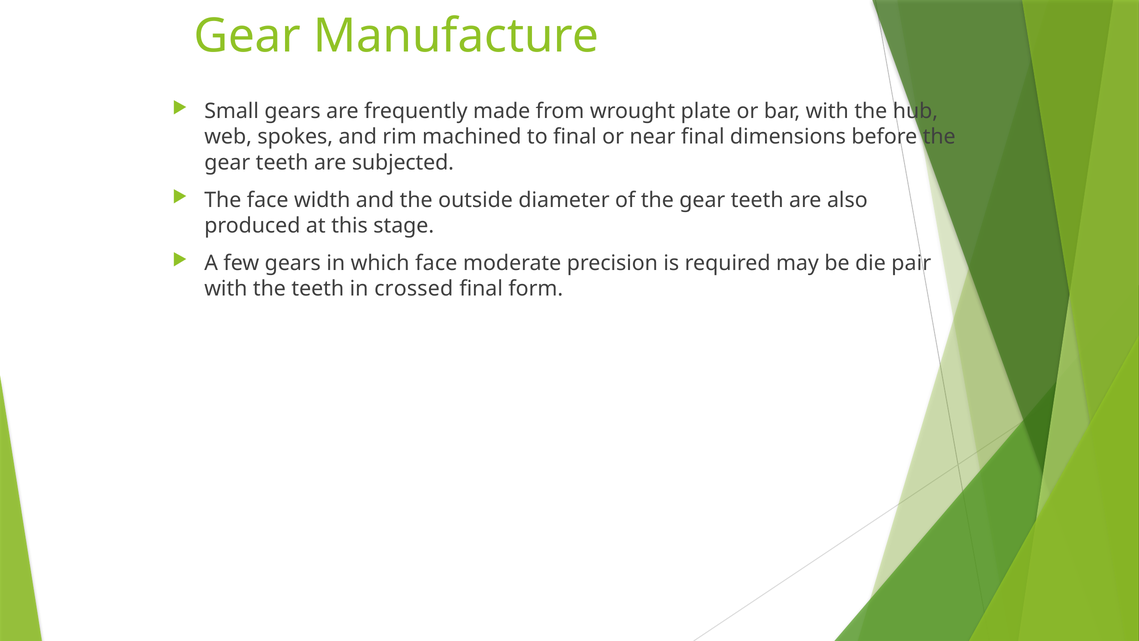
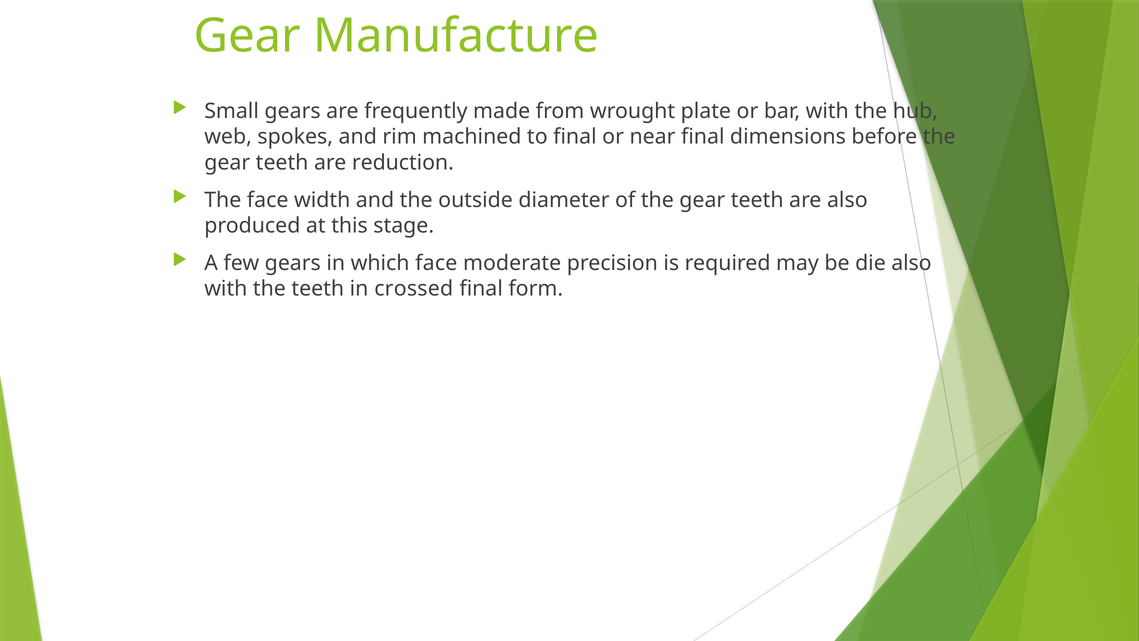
subjected: subjected -> reduction
die pair: pair -> also
